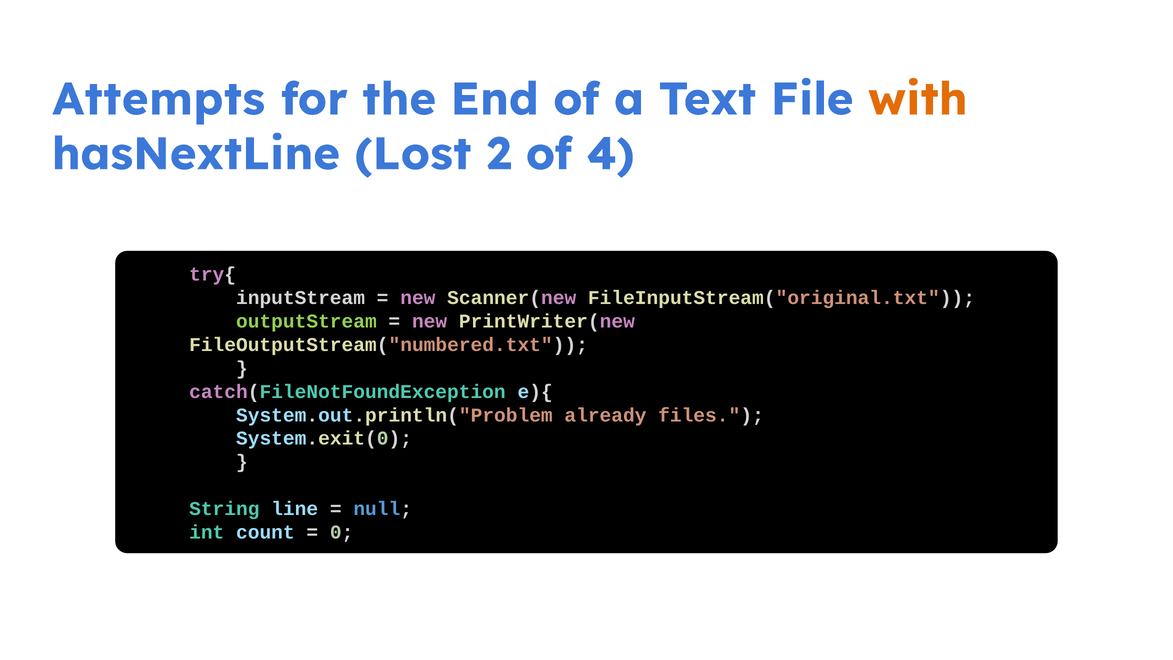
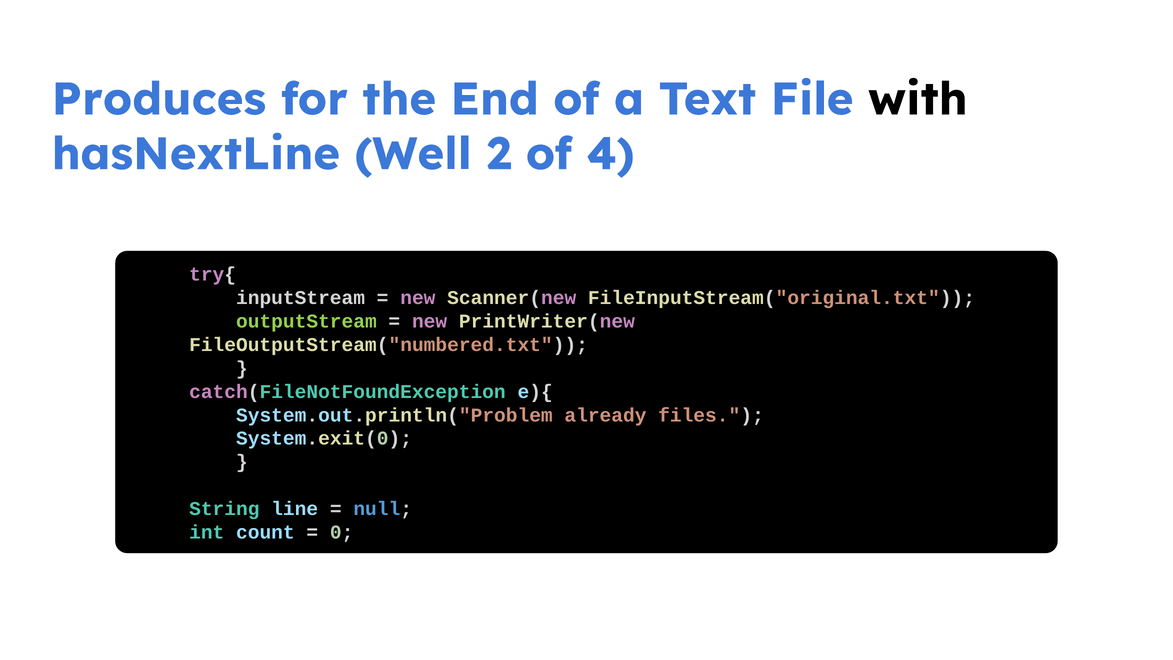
Attempts: Attempts -> Produces
with colour: orange -> black
Lost: Lost -> Well
